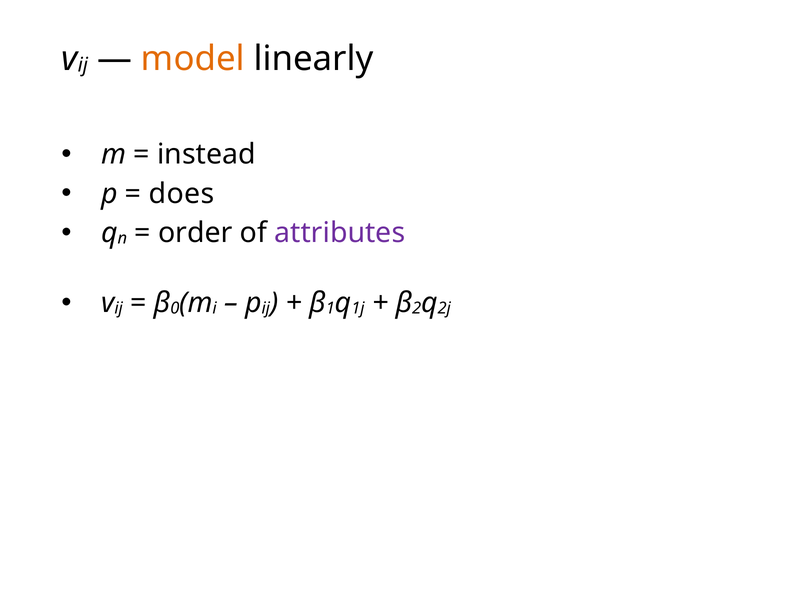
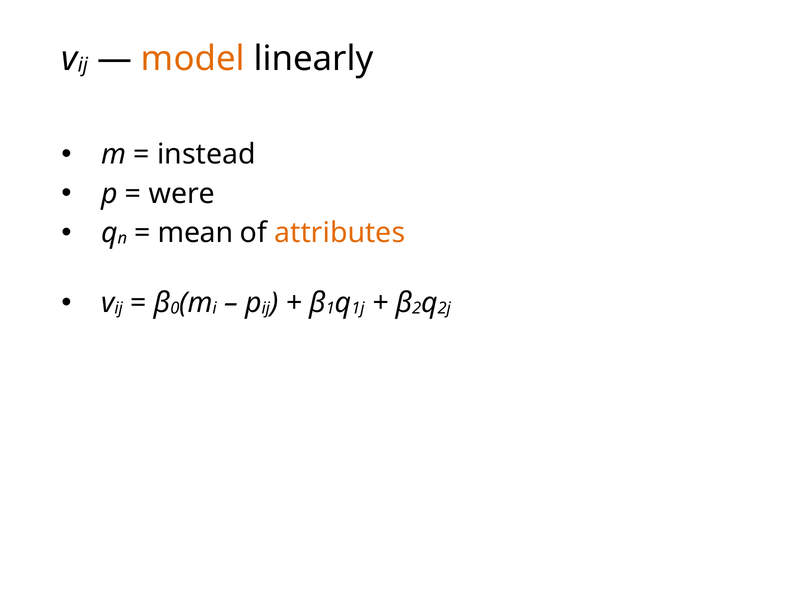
does: does -> were
order: order -> mean
attributes colour: purple -> orange
